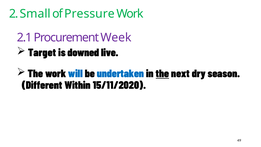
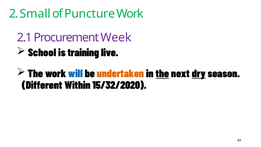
Pressure: Pressure -> Puncture
Target: Target -> School
downed: downed -> training
undertaken colour: blue -> orange
dry underline: none -> present
15/11/2020: 15/11/2020 -> 15/32/2020
